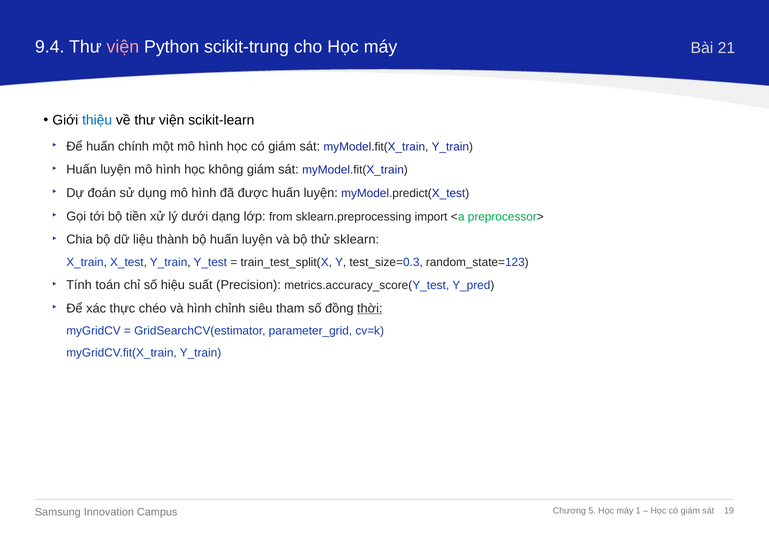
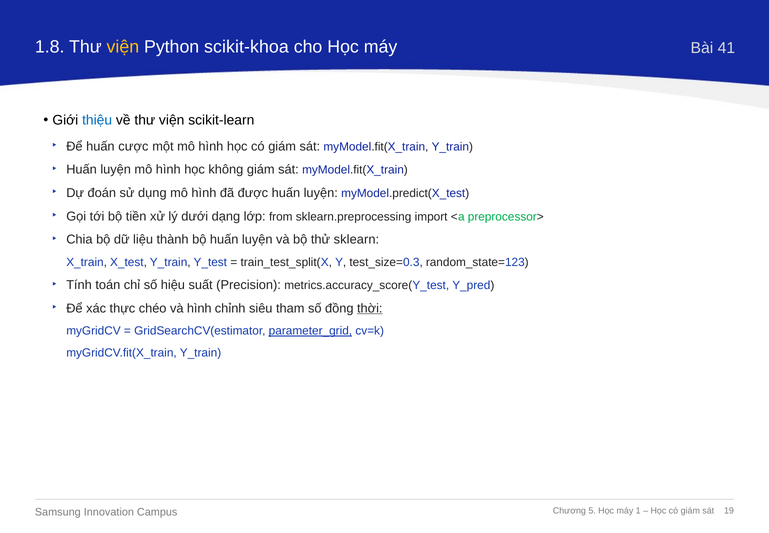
9.4: 9.4 -> 1.8
viện at (123, 47) colour: pink -> yellow
scikit-trung: scikit-trung -> scikit-khoa
21: 21 -> 41
chính: chính -> cược
parameter_grid underline: none -> present
